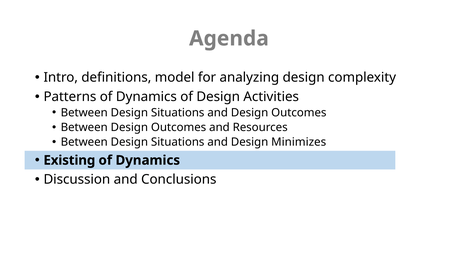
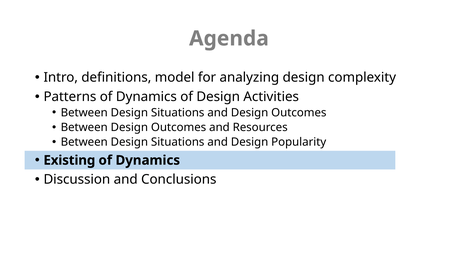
Minimizes: Minimizes -> Popularity
